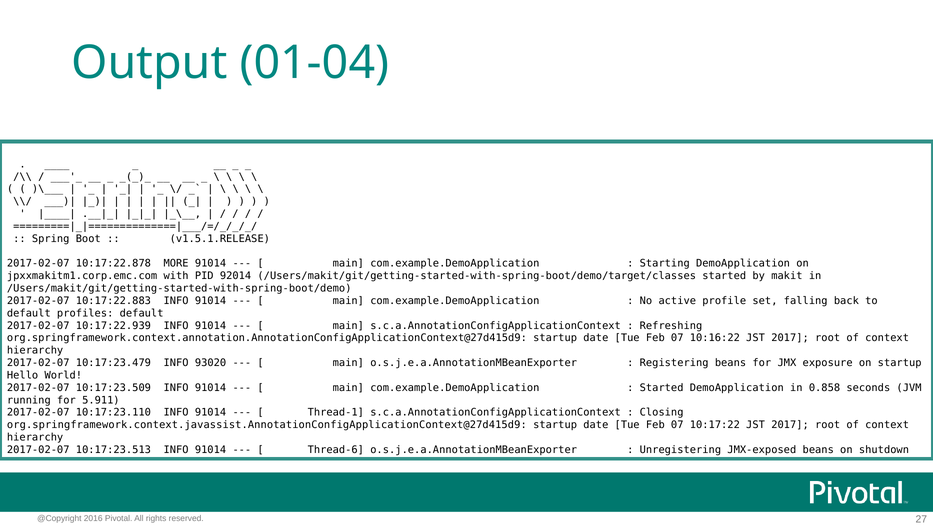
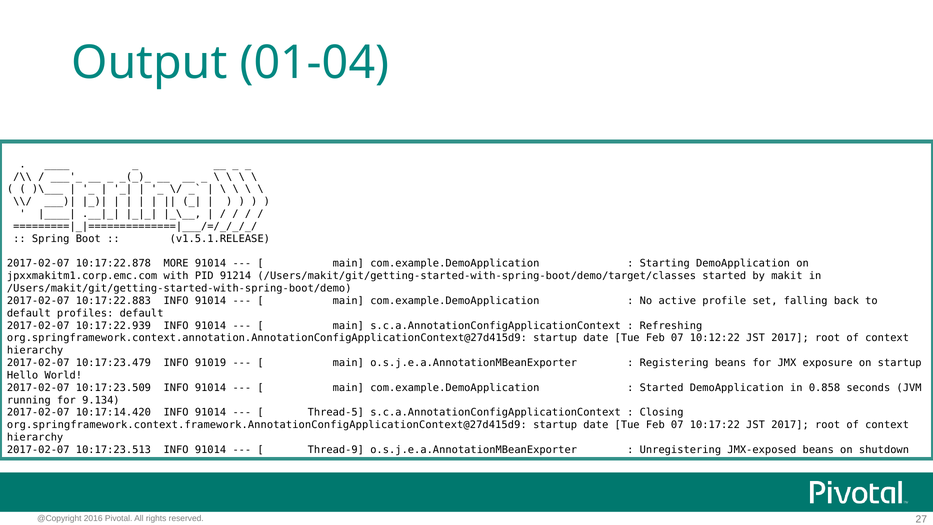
92014: 92014 -> 91214
10:16:22: 10:16:22 -> 10:12:22
93020: 93020 -> 91019
5.911: 5.911 -> 9.134
10:17:23.110: 10:17:23.110 -> 10:17:14.420
Thread-1: Thread-1 -> Thread-5
org.springframework.context.javassist.AnnotationConfigApplicationContext@27d415d9: org.springframework.context.javassist.AnnotationConfigApplicationContext@27d415d9 -> org.springframework.context.framework.AnnotationConfigApplicationContext@27d415d9
Thread-6: Thread-6 -> Thread-9
